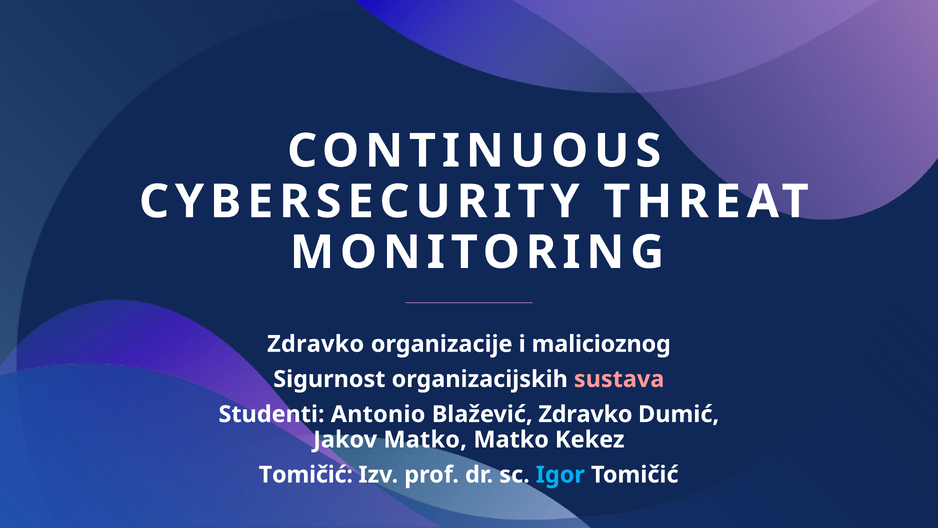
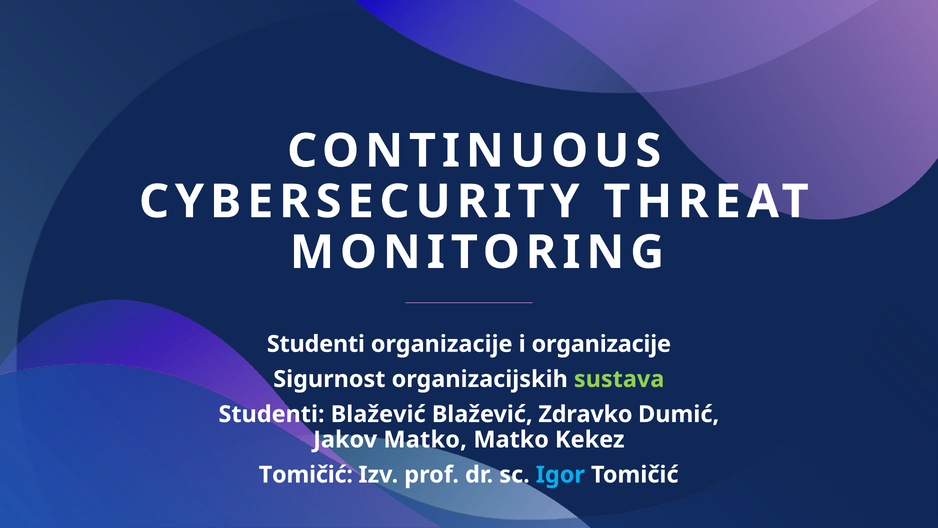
Zdravko at (316, 344): Zdravko -> Studenti
i malicioznog: malicioznog -> organizacije
sustava colour: pink -> light green
Studenti Antonio: Antonio -> Blažević
